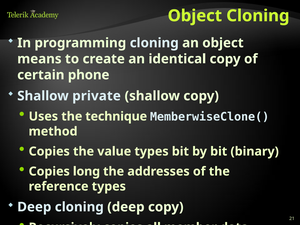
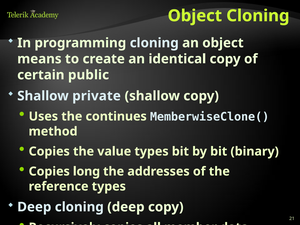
phone: phone -> public
technique: technique -> continues
